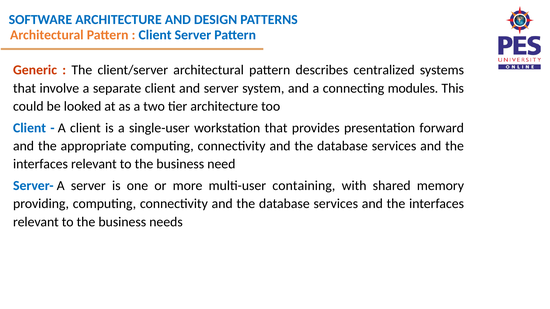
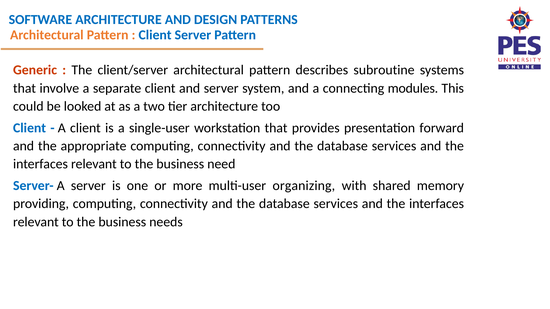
centralized: centralized -> subroutine
containing: containing -> organizing
